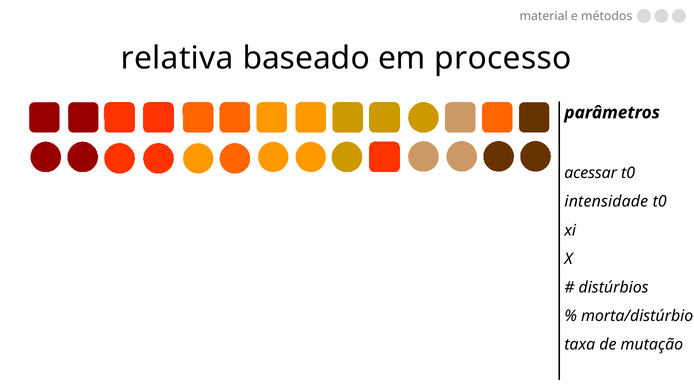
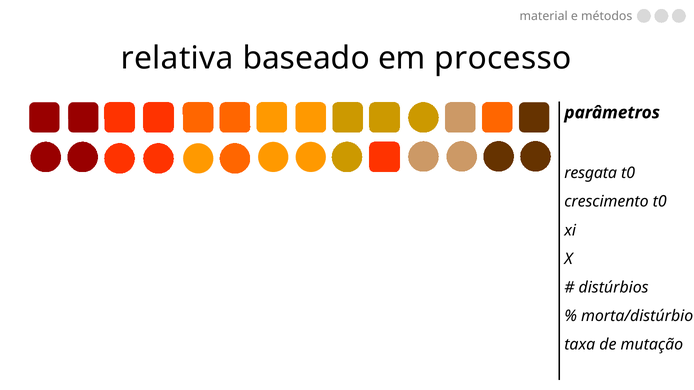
acessar: acessar -> resgata
intensidade: intensidade -> crescimento
